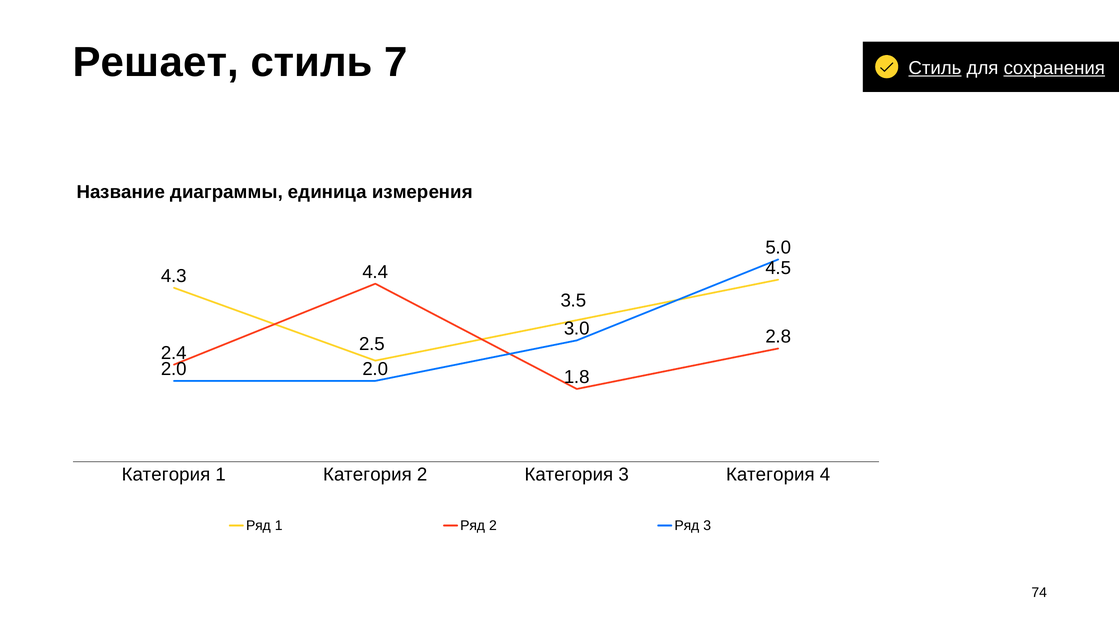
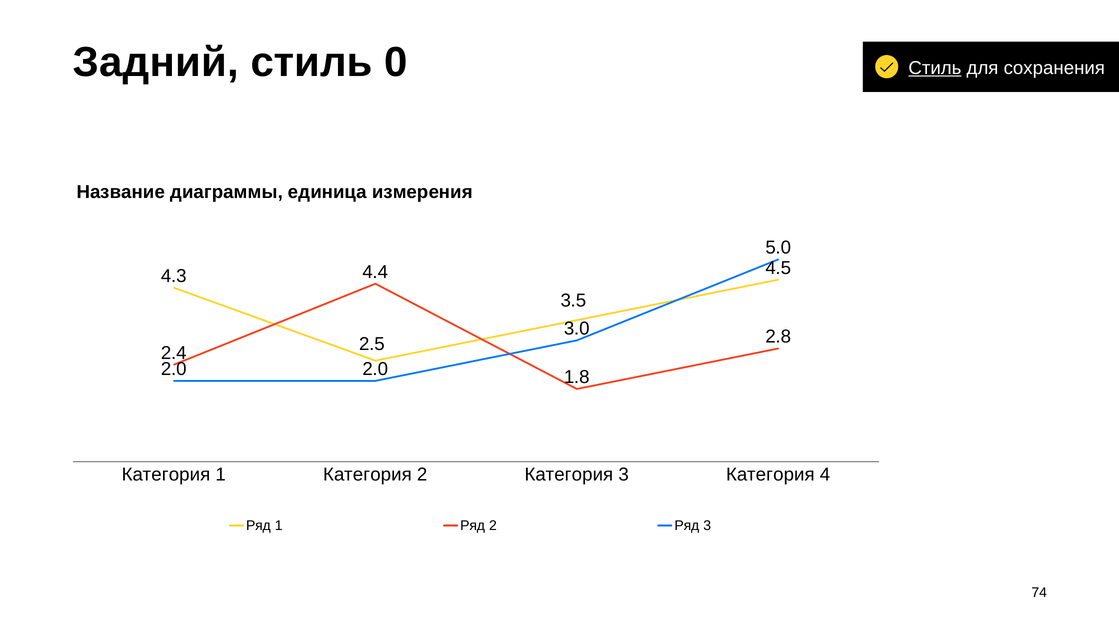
Решает: Решает -> Задний
7: 7 -> 0
сохранения underline: present -> none
